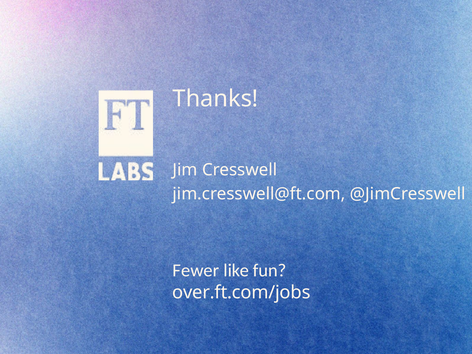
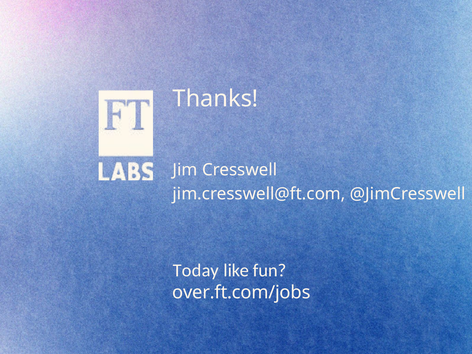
Fewer: Fewer -> Today
